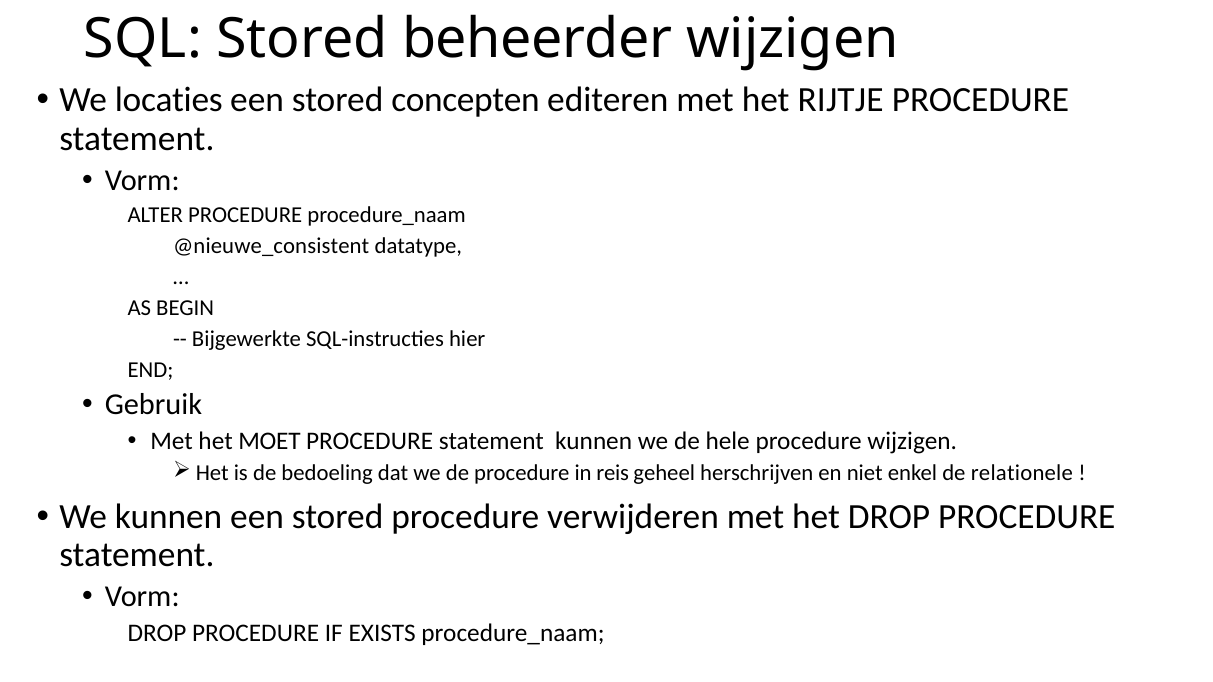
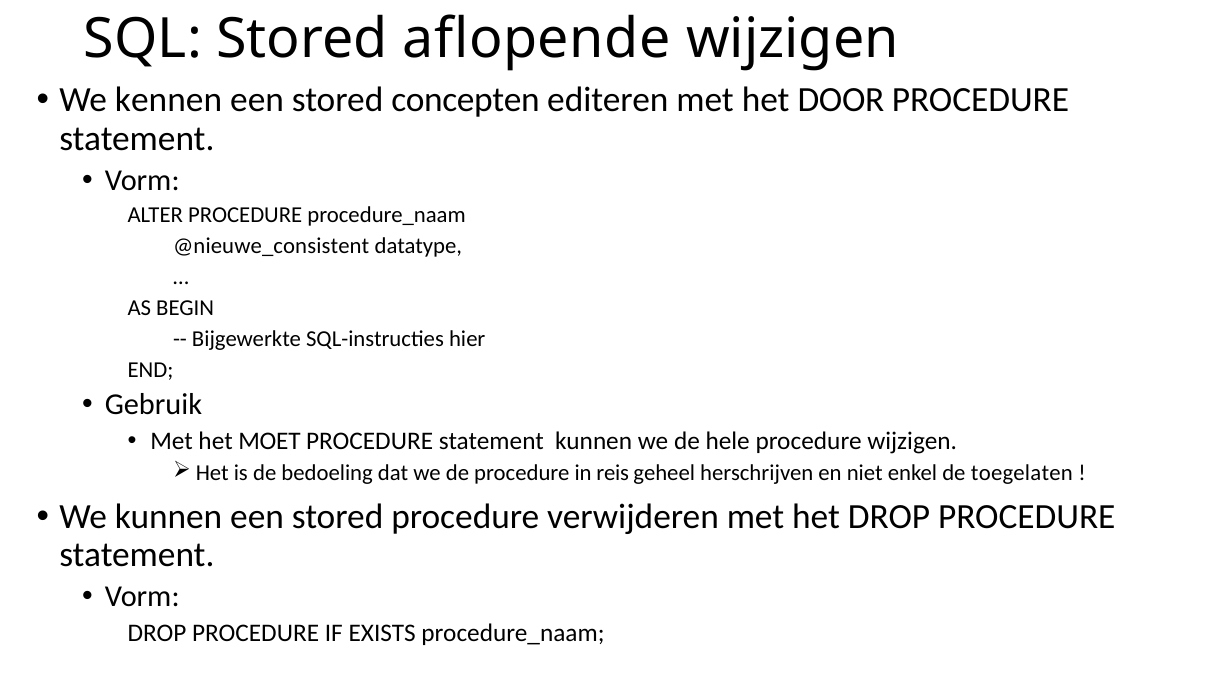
beheerder: beheerder -> aflopende
locaties: locaties -> kennen
RIJTJE: RIJTJE -> DOOR
relationele: relationele -> toegelaten
